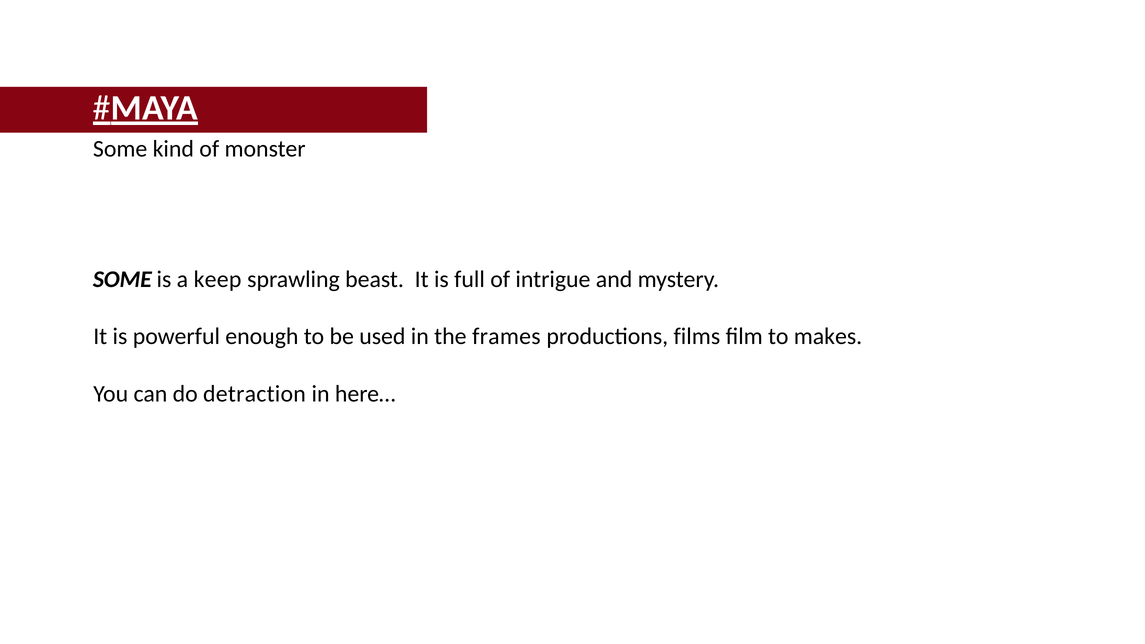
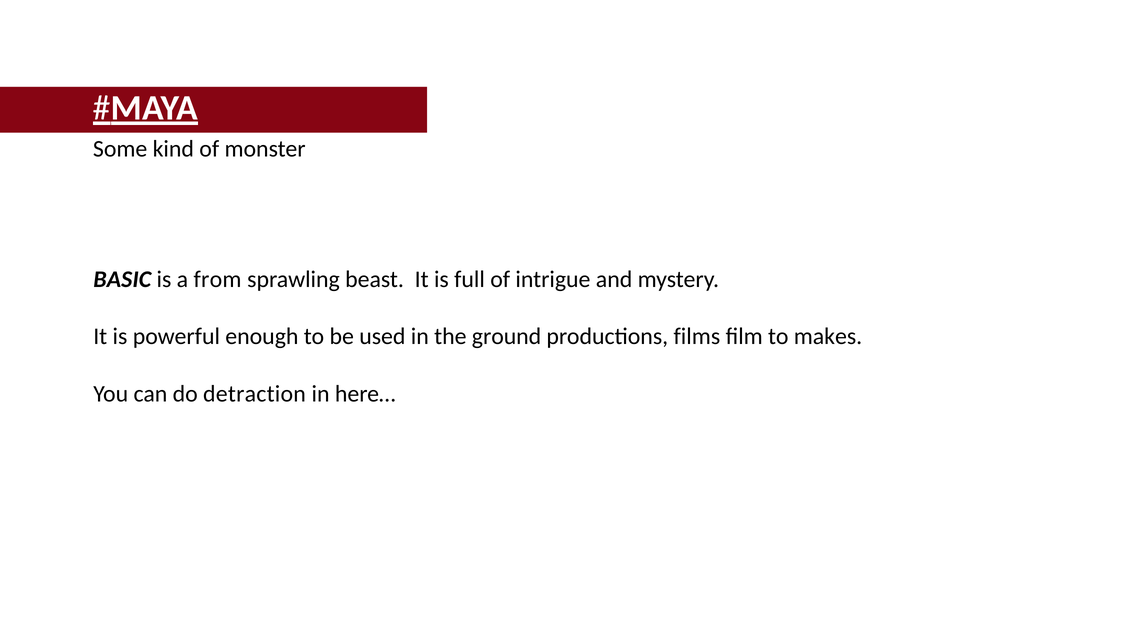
SOME at (122, 279): SOME -> BASIC
keep: keep -> from
frames: frames -> ground
